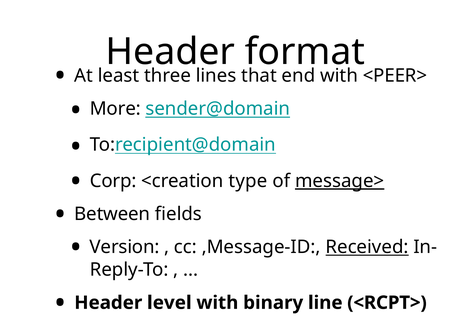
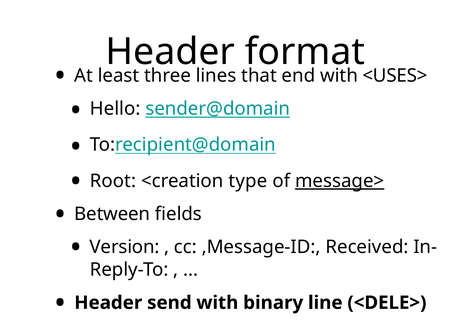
<PEER>: <PEER> -> <USES>
More: More -> Hello
Corp: Corp -> Root
Received underline: present -> none
level: level -> send
<RCPT>: <RCPT> -> <DELE>
